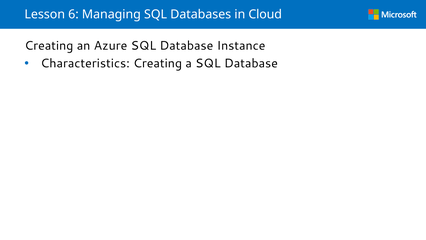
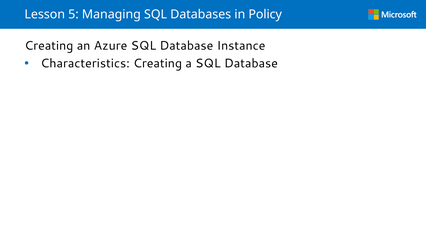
6: 6 -> 5
Cloud: Cloud -> Policy
